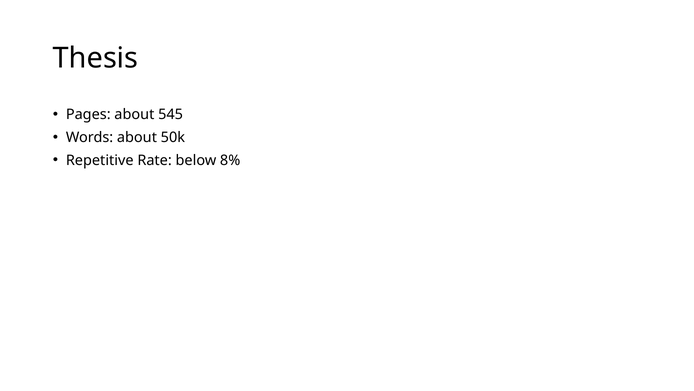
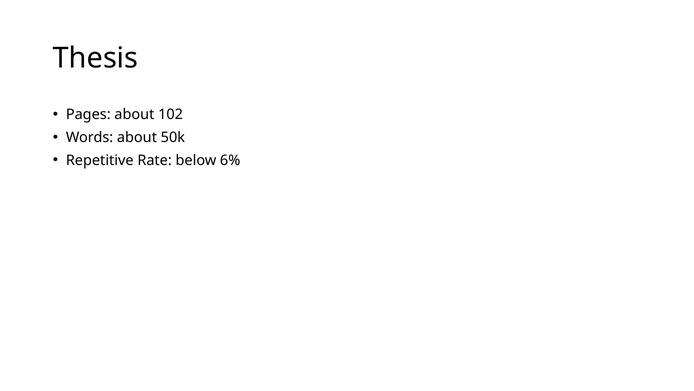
545: 545 -> 102
8%: 8% -> 6%
